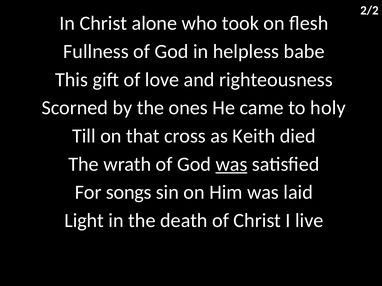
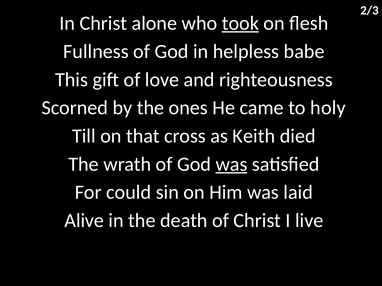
2/2: 2/2 -> 2/3
took underline: none -> present
songs: songs -> could
Light: Light -> Alive
